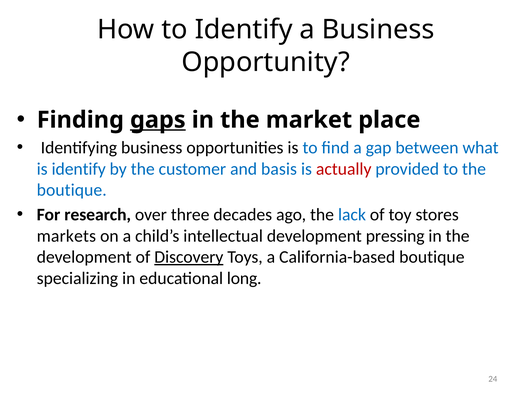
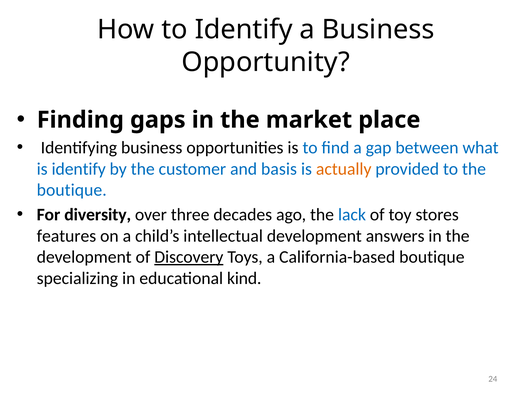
gaps underline: present -> none
actually colour: red -> orange
research: research -> diversity
markets: markets -> features
pressing: pressing -> answers
long: long -> kind
